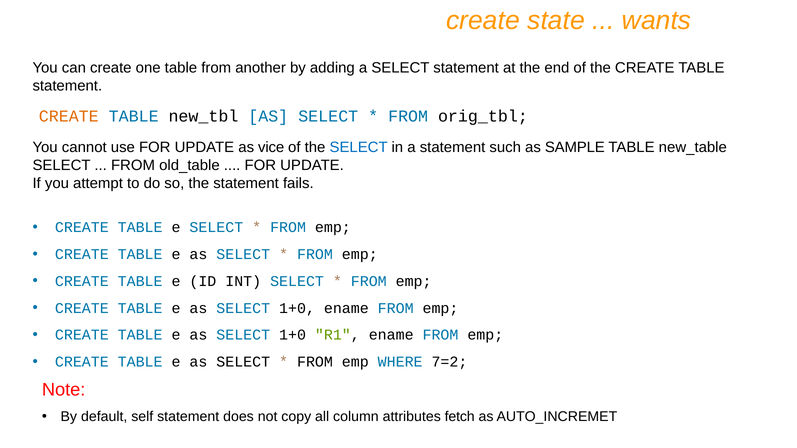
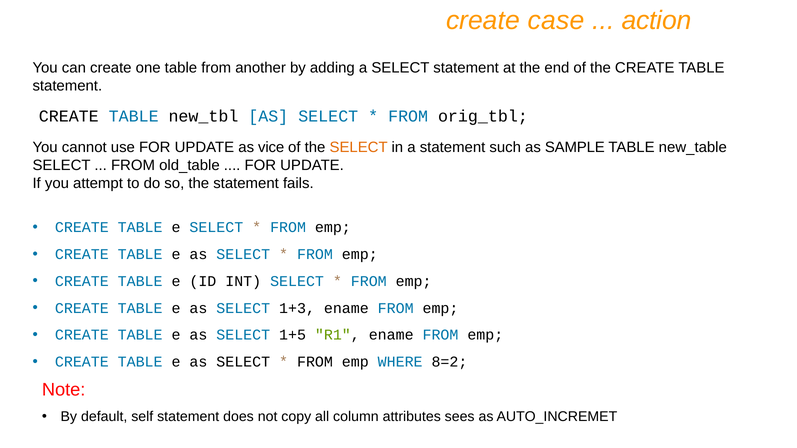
state: state -> case
wants: wants -> action
CREATE at (69, 116) colour: orange -> black
SELECT at (359, 148) colour: blue -> orange
1+0 at (297, 308): 1+0 -> 1+3
1+0 at (293, 335): 1+0 -> 1+5
7=2: 7=2 -> 8=2
fetch: fetch -> sees
